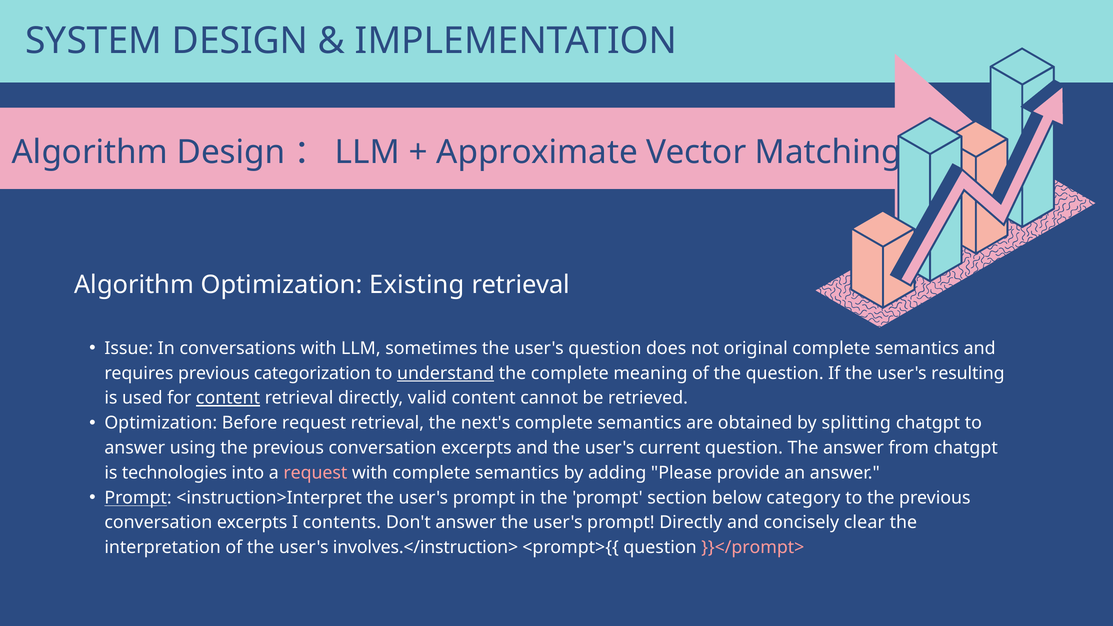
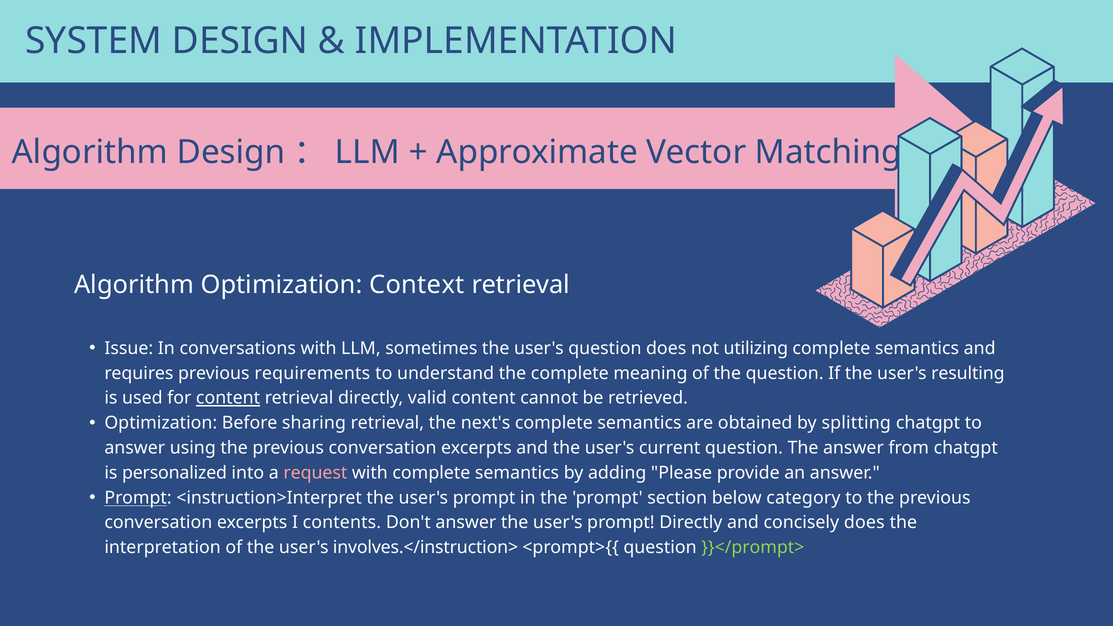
Existing: Existing -> Context
original: original -> utilizing
categorization: categorization -> requirements
understand underline: present -> none
Before request: request -> sharing
technologies: technologies -> personalized
concisely clear: clear -> does
}}</prompt> colour: pink -> light green
